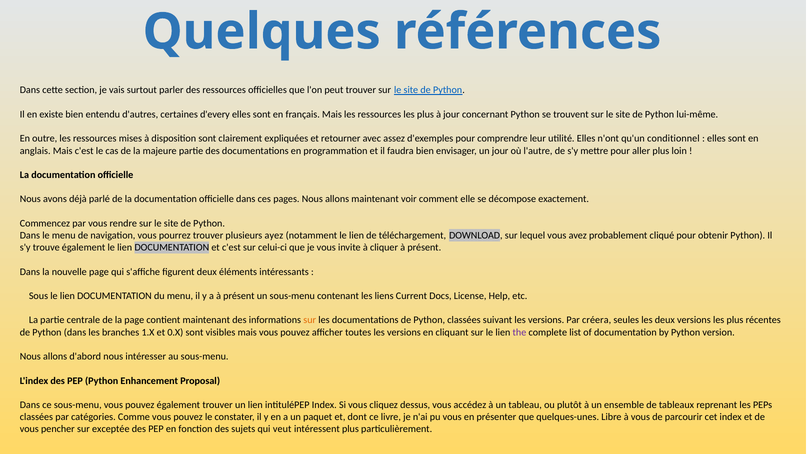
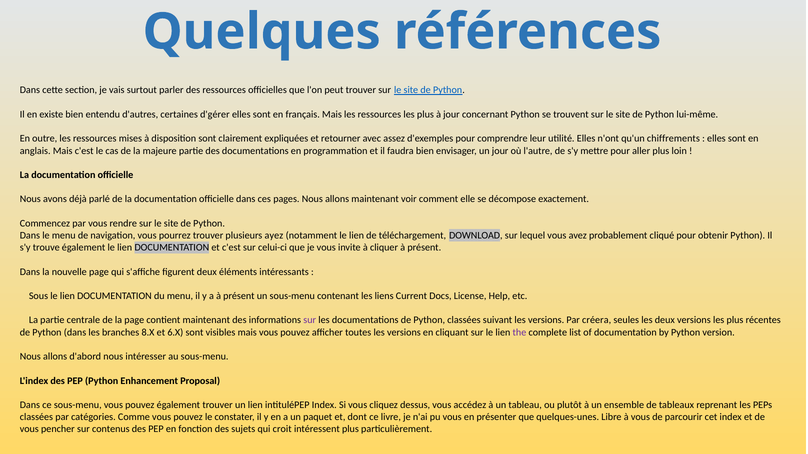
d'every: d'every -> d'gérer
conditionnel: conditionnel -> chiffrements
sur at (310, 321) colour: orange -> purple
1.X: 1.X -> 8.X
0.X: 0.X -> 6.X
exceptée: exceptée -> contenus
veut: veut -> croit
